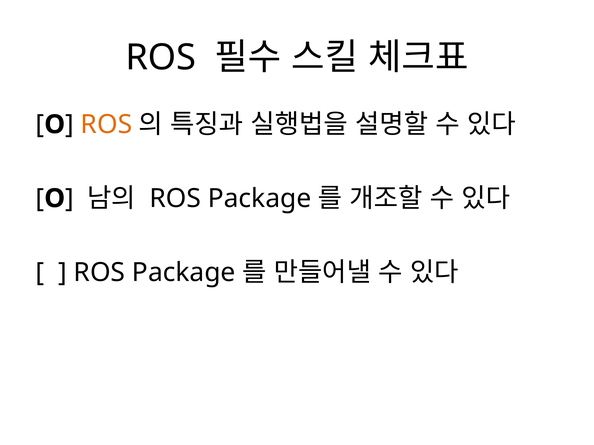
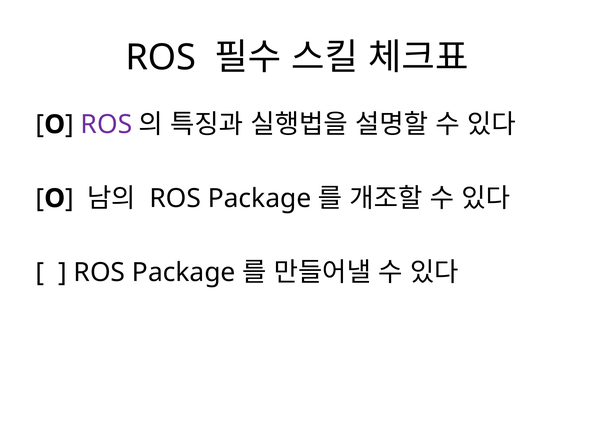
ROS at (106, 125) colour: orange -> purple
